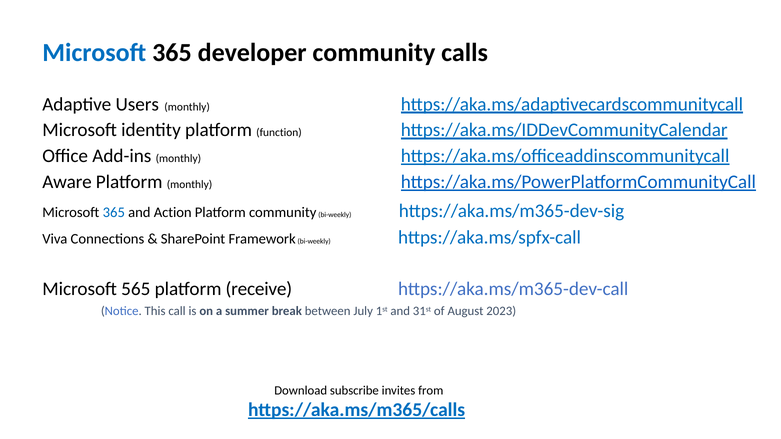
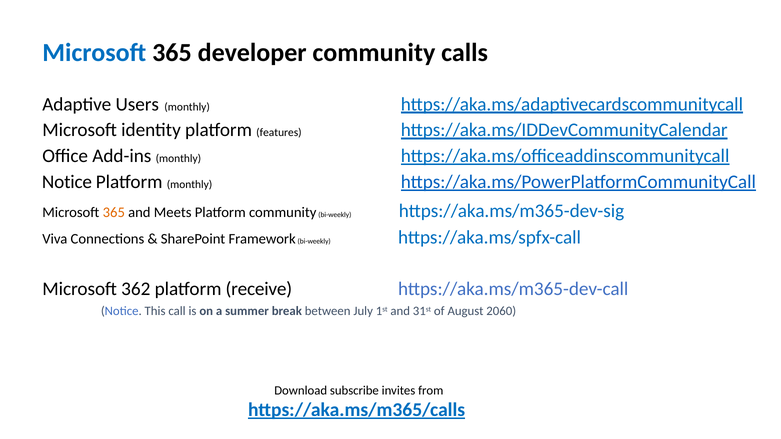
function: function -> features
Aware at (67, 182): Aware -> Notice
365 at (114, 212) colour: blue -> orange
Action: Action -> Meets
565: 565 -> 362
2023: 2023 -> 2060
